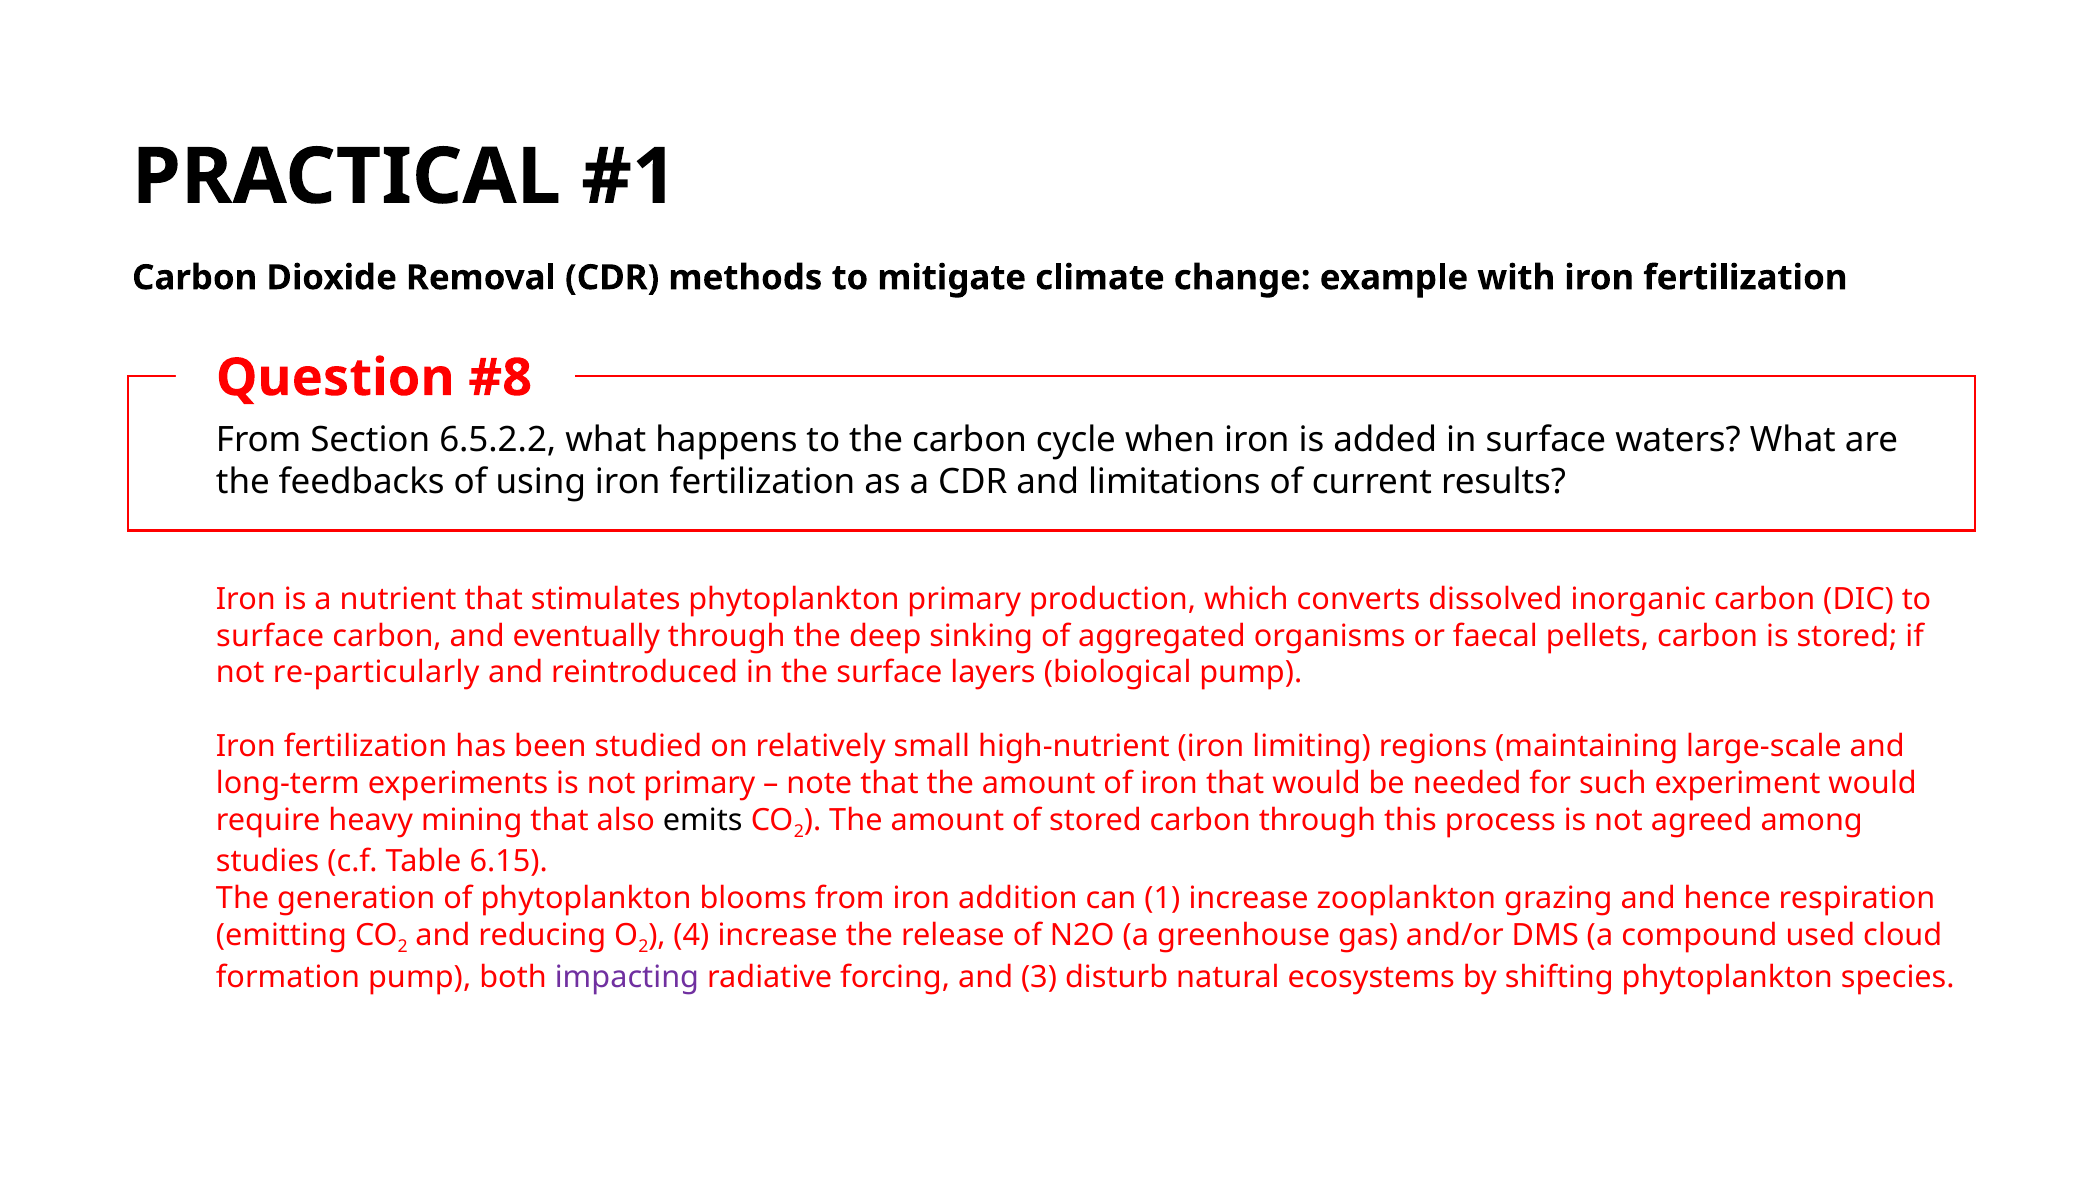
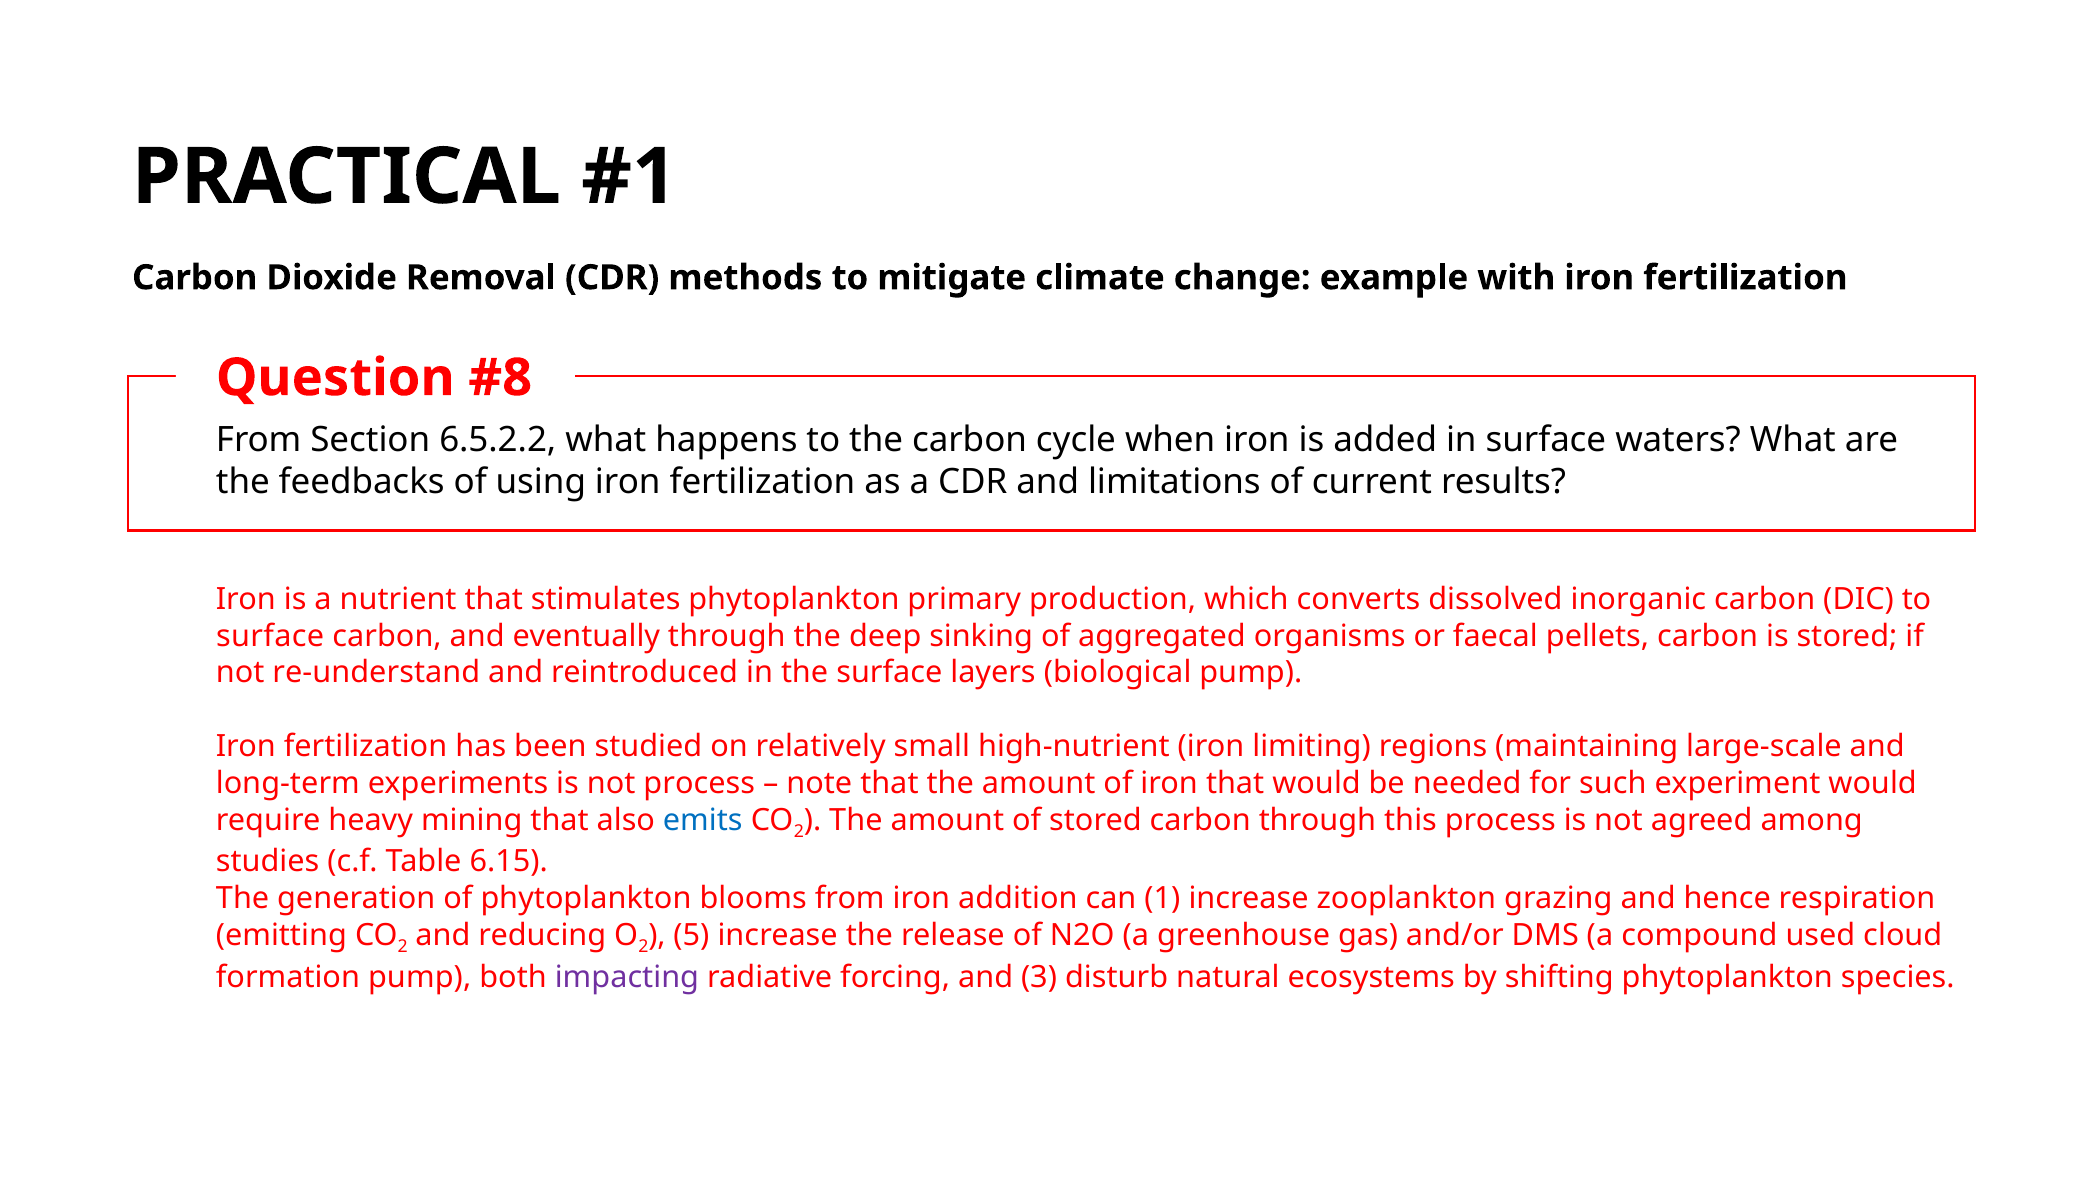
re-particularly: re-particularly -> re-understand
not primary: primary -> process
emits colour: black -> blue
4: 4 -> 5
